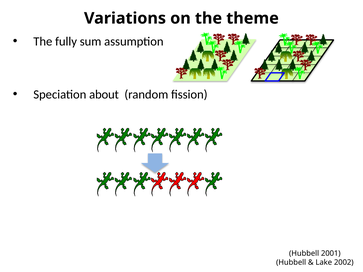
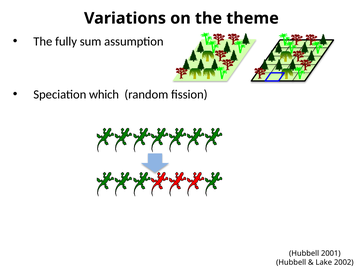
about: about -> which
